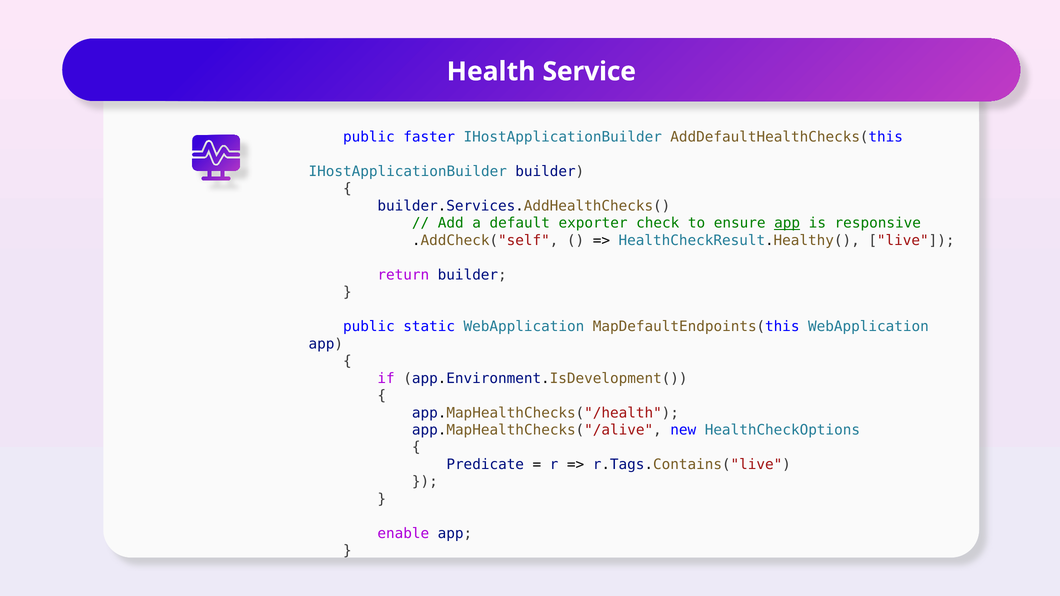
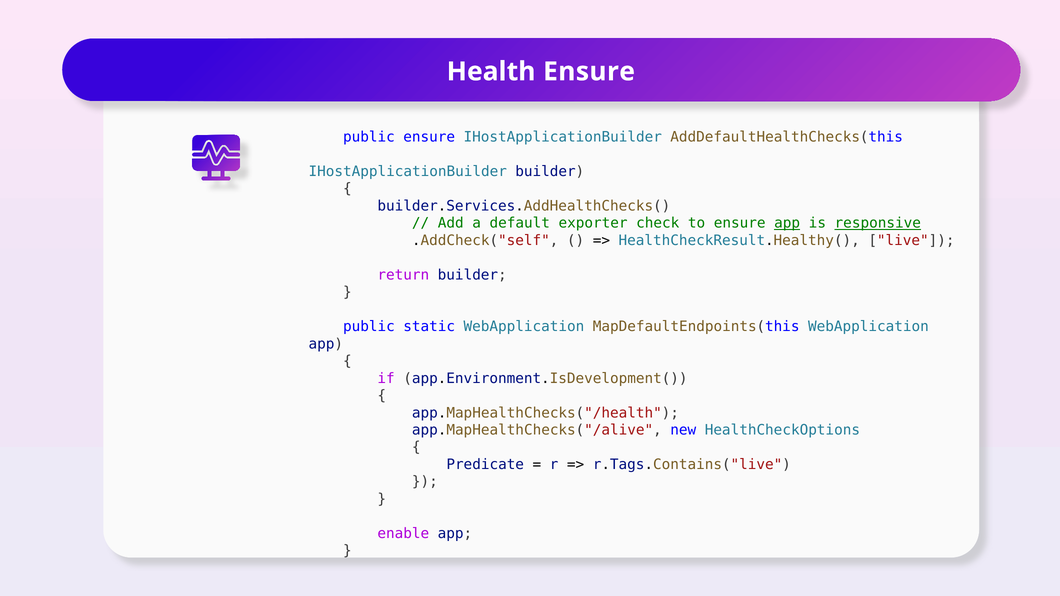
Health Service: Service -> Ensure
public faster: faster -> ensure
responsive underline: none -> present
